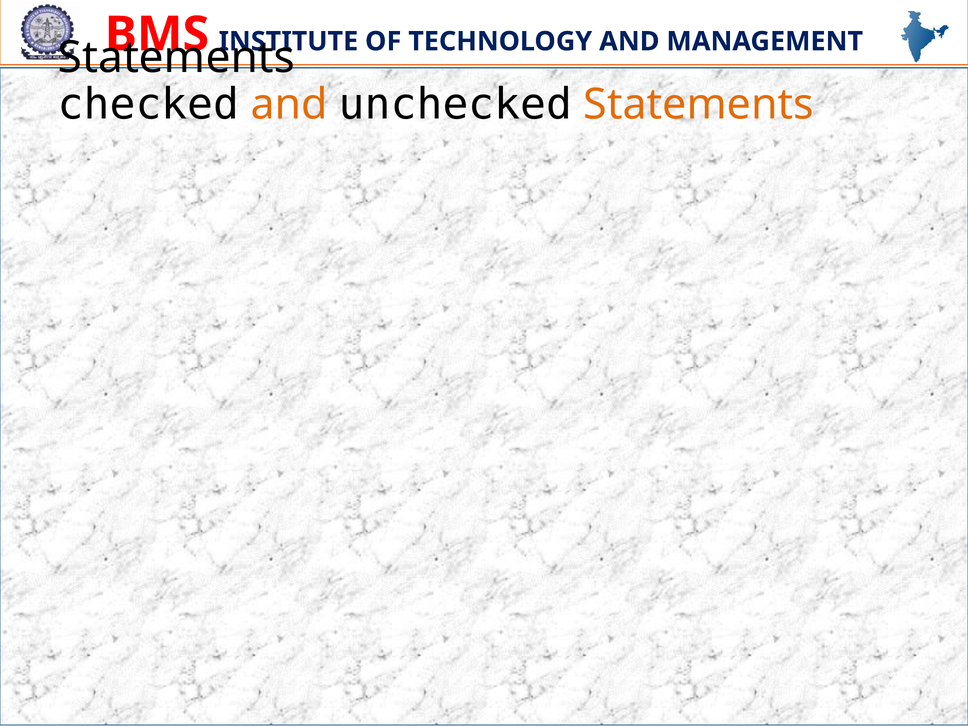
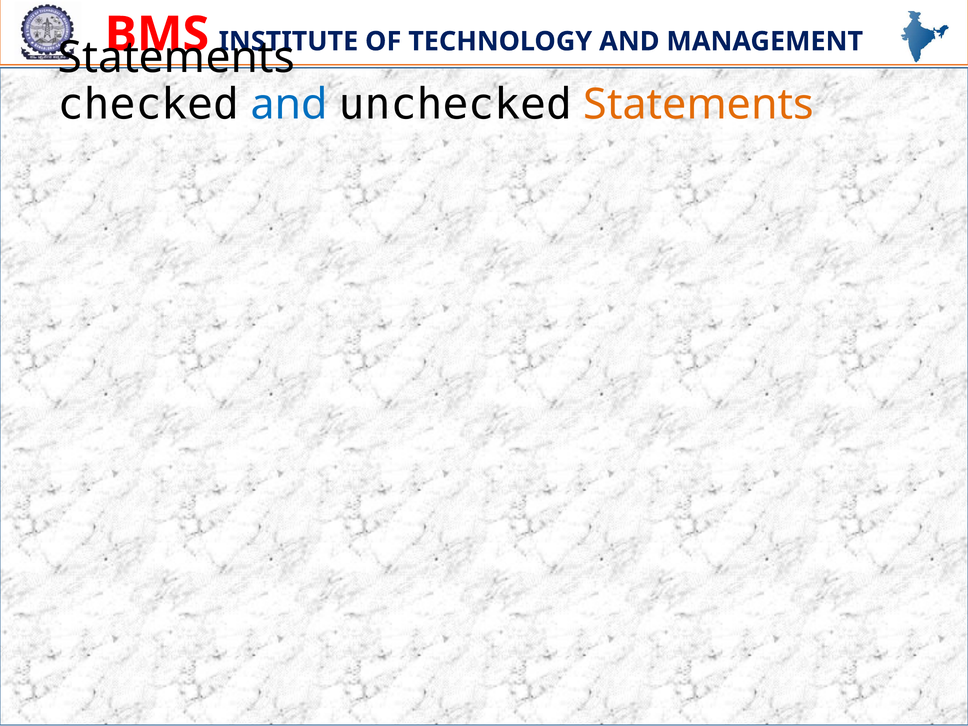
and at (289, 105) colour: orange -> blue
